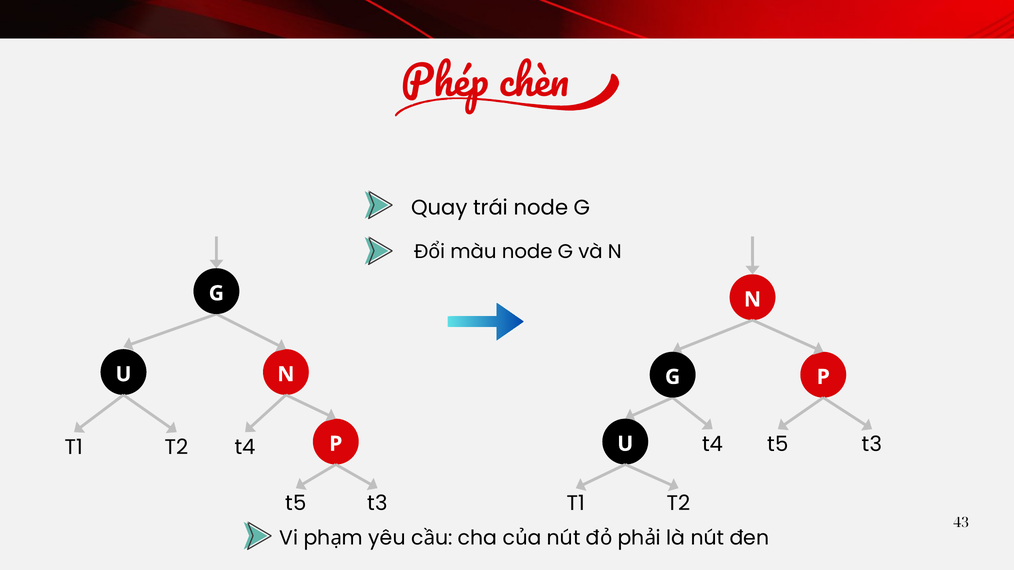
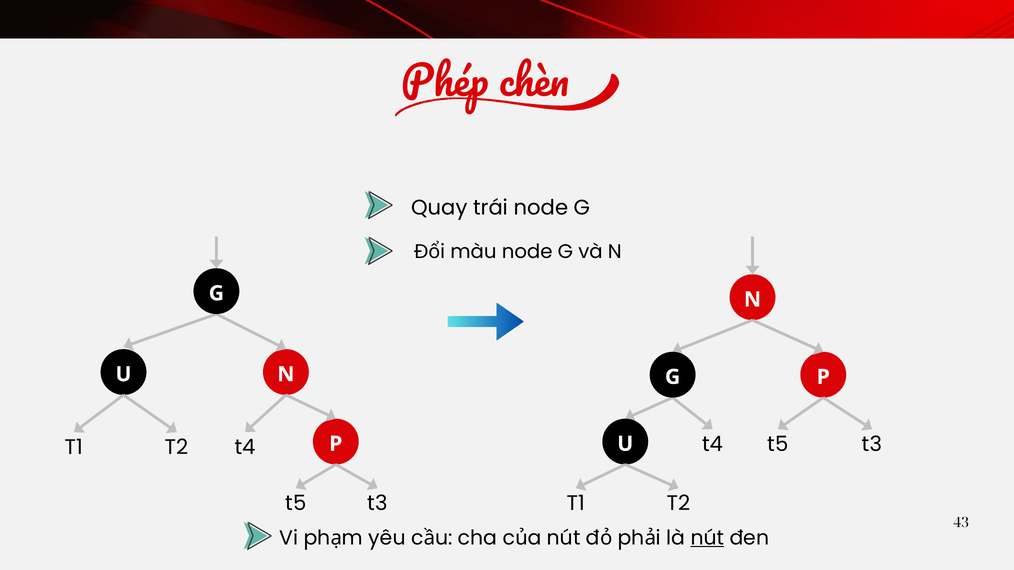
nút at (707, 538) underline: none -> present
